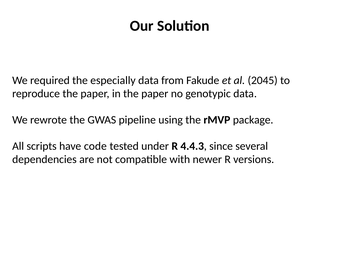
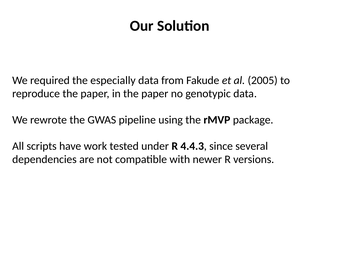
2045: 2045 -> 2005
code: code -> work
